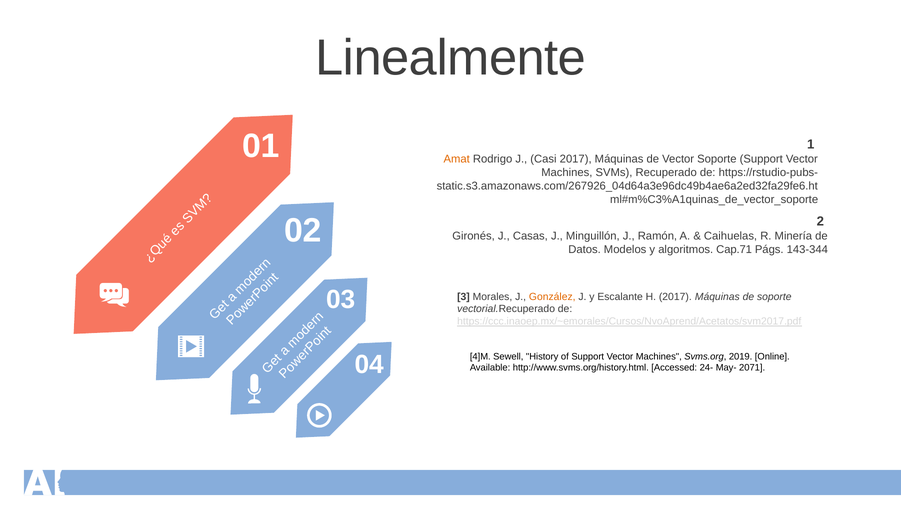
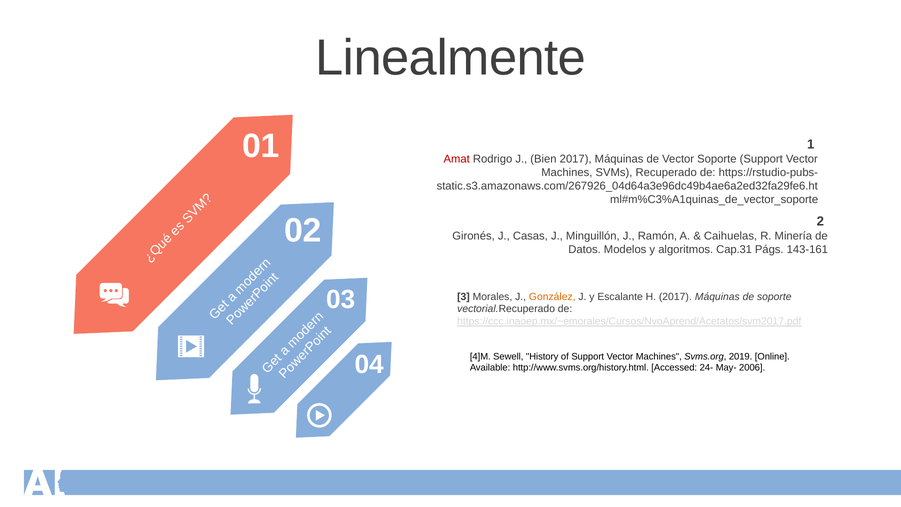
Amat colour: orange -> red
Casi: Casi -> Bien
Cap.71: Cap.71 -> Cap.31
143-344: 143-344 -> 143-161
2071: 2071 -> 2006
